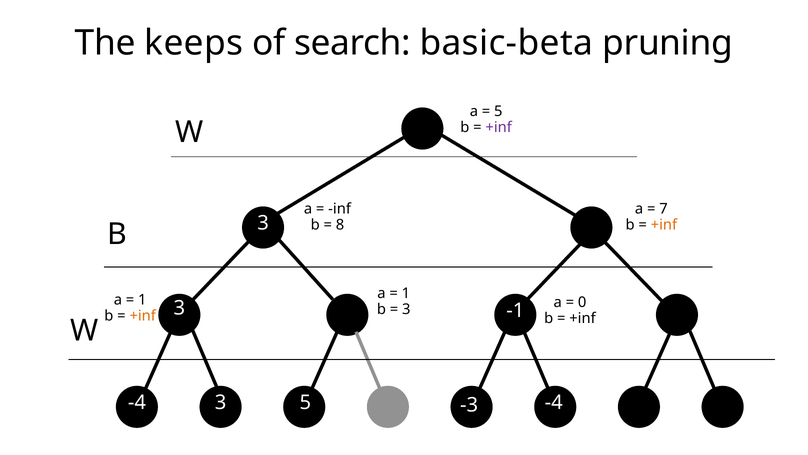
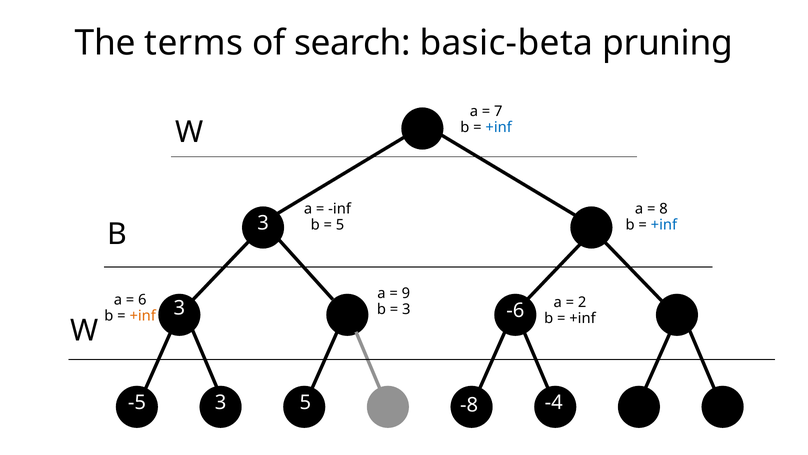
keeps: keeps -> terms
5 at (498, 111): 5 -> 7
+inf at (499, 127) colour: purple -> blue
7: 7 -> 8
+inf at (664, 225) colour: orange -> blue
8 at (340, 225): 8 -> 5
1 at (406, 293): 1 -> 9
1 at (142, 300): 1 -> 6
0: 0 -> 2
-1: -1 -> -6
-4 at (137, 402): -4 -> -5
-3: -3 -> -8
